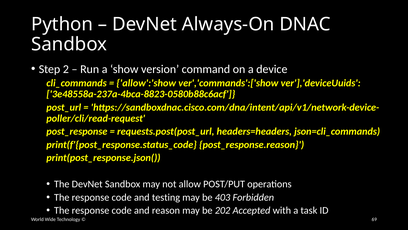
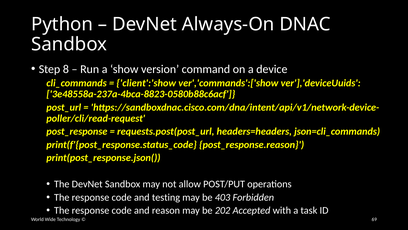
2: 2 -> 8
allow':'show: allow':'show -> client':'show
